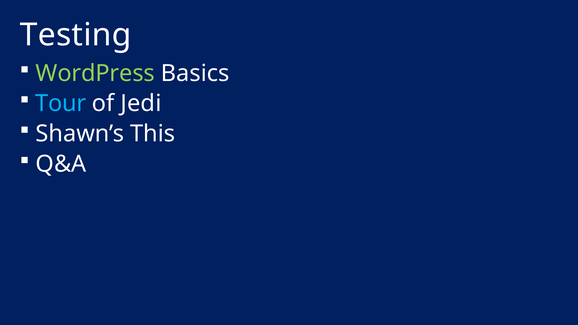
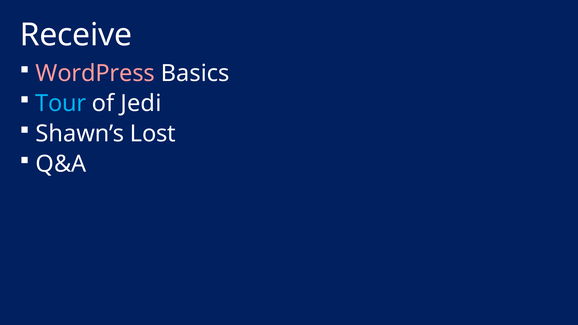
Testing: Testing -> Receive
WordPress colour: light green -> pink
This: This -> Lost
